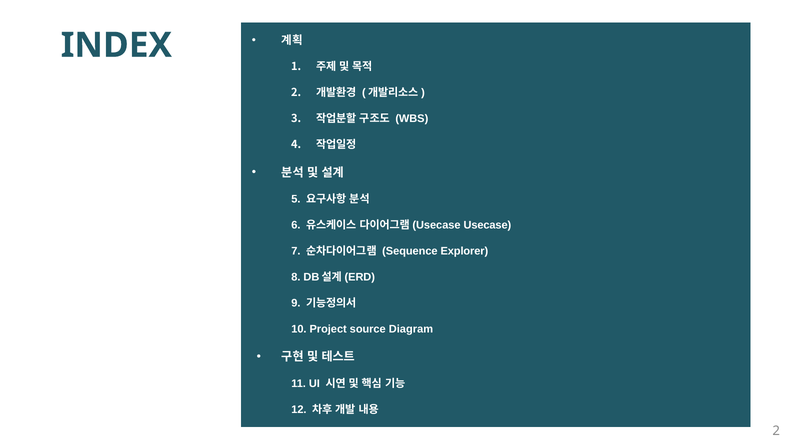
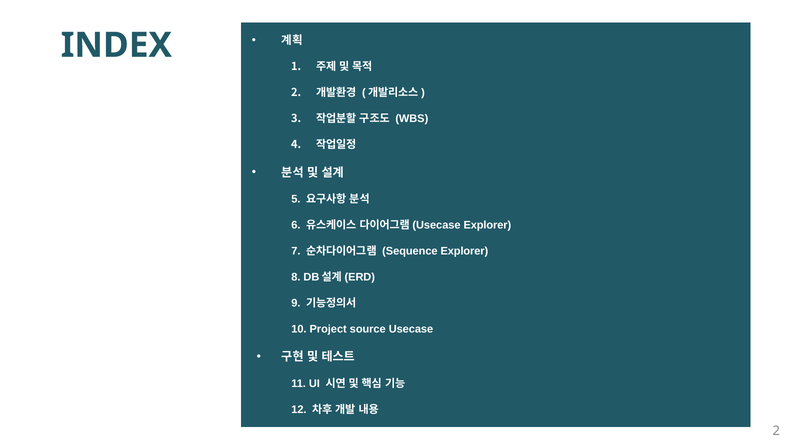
Usecase at (487, 225): Usecase -> Explorer
Diagram: Diagram -> Usecase
